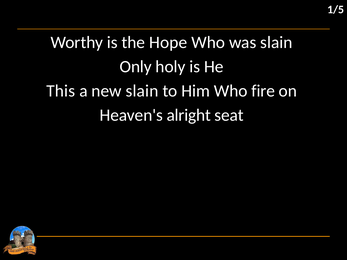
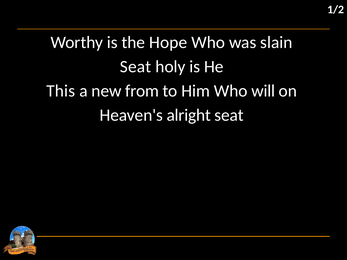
1/5: 1/5 -> 1/2
Only at (136, 67): Only -> Seat
new slain: slain -> from
fire: fire -> will
